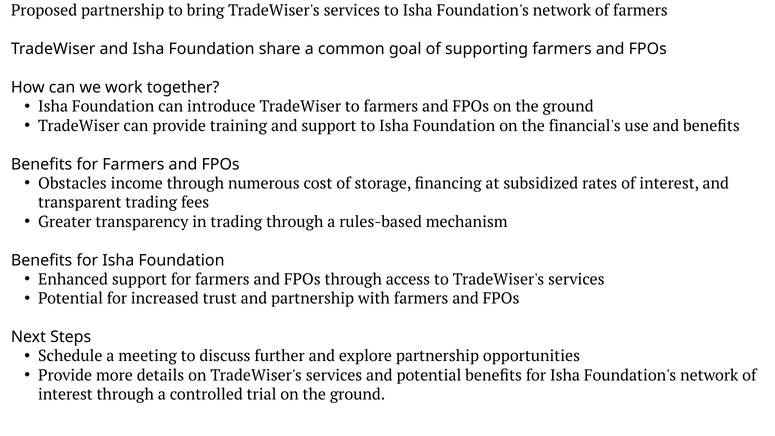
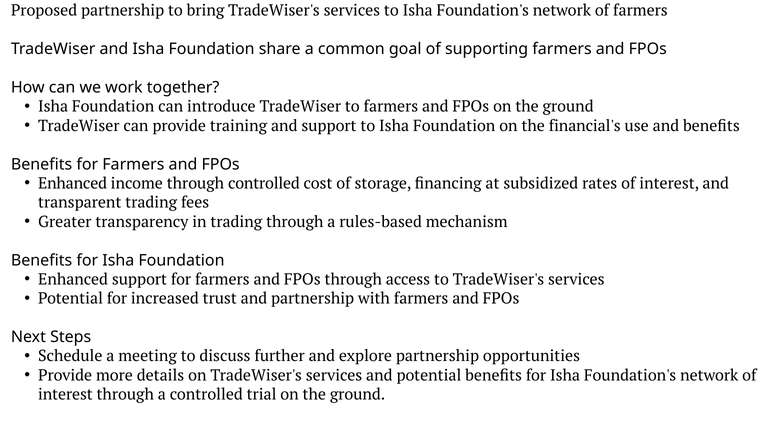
Obstacles at (72, 183): Obstacles -> Enhanced
through numerous: numerous -> controlled
